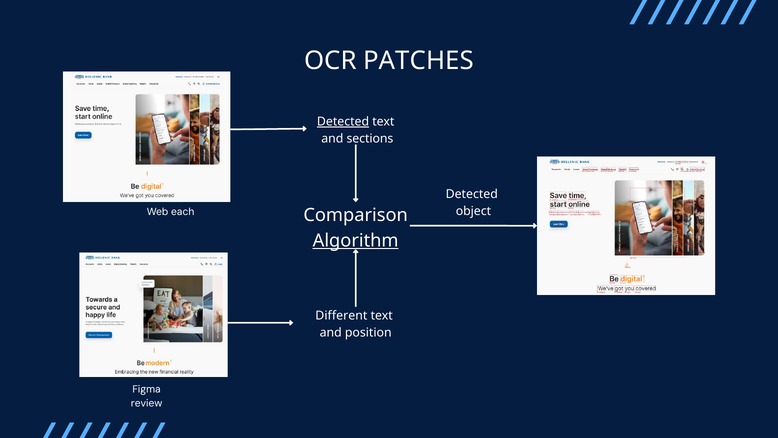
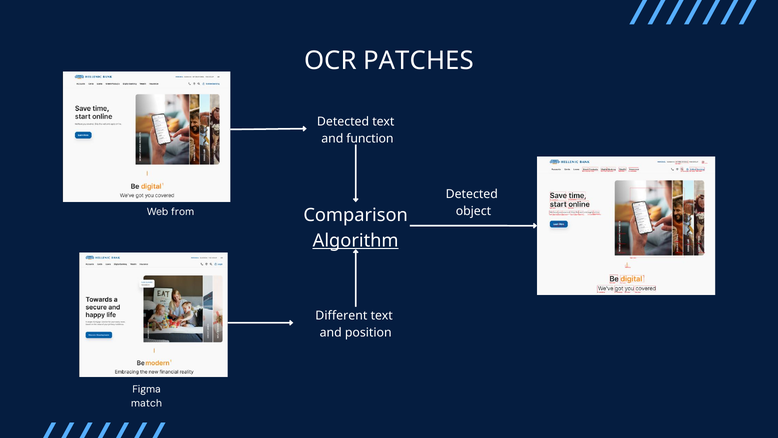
Detected at (343, 122) underline: present -> none
sections: sections -> function
each: each -> from
review: review -> match
